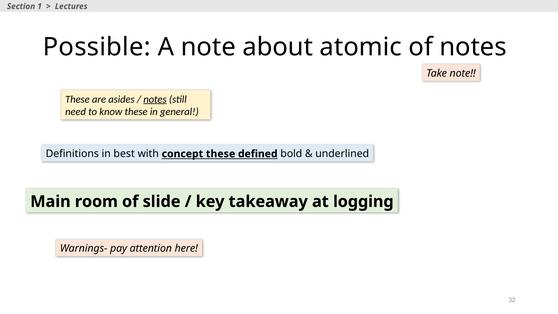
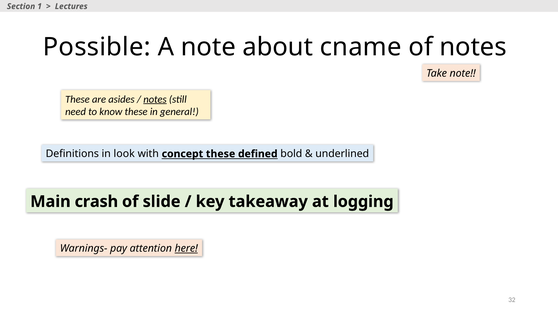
atomic: atomic -> cname
best: best -> look
room: room -> crash
here underline: none -> present
